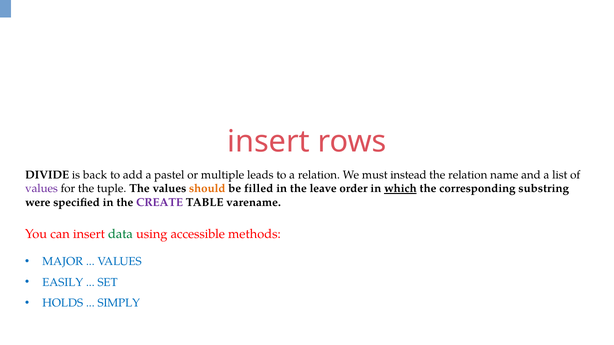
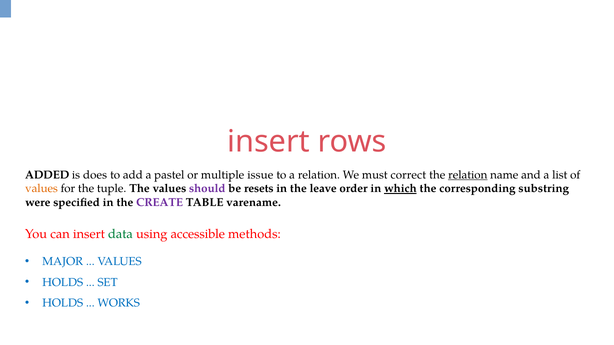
DIVIDE: DIVIDE -> ADDED
back: back -> does
leads: leads -> issue
instead: instead -> correct
relation at (468, 175) underline: none -> present
values at (42, 189) colour: purple -> orange
should colour: orange -> purple
filled: filled -> resets
EASILY at (63, 283): EASILY -> HOLDS
SIMPLY: SIMPLY -> WORKS
